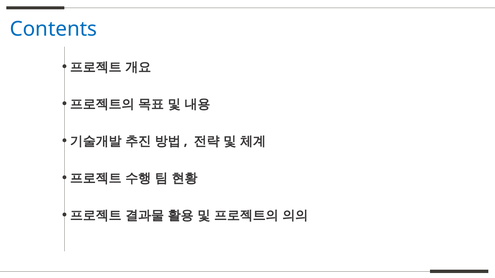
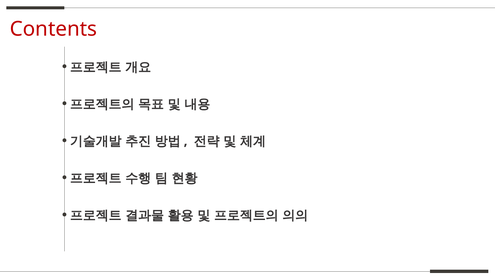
Contents colour: blue -> red
